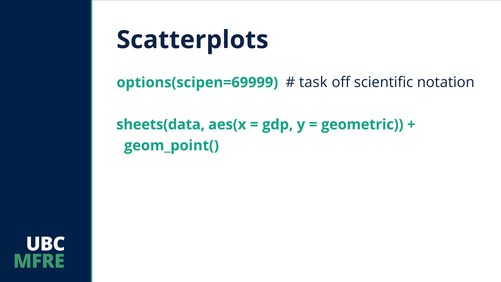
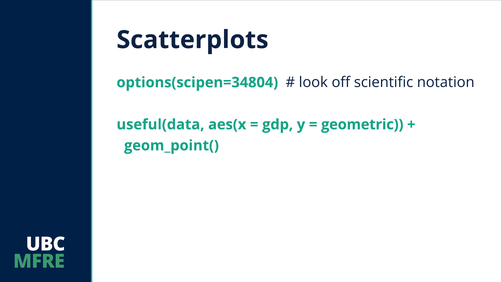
options(scipen=69999: options(scipen=69999 -> options(scipen=34804
task: task -> look
sheets(data: sheets(data -> useful(data
